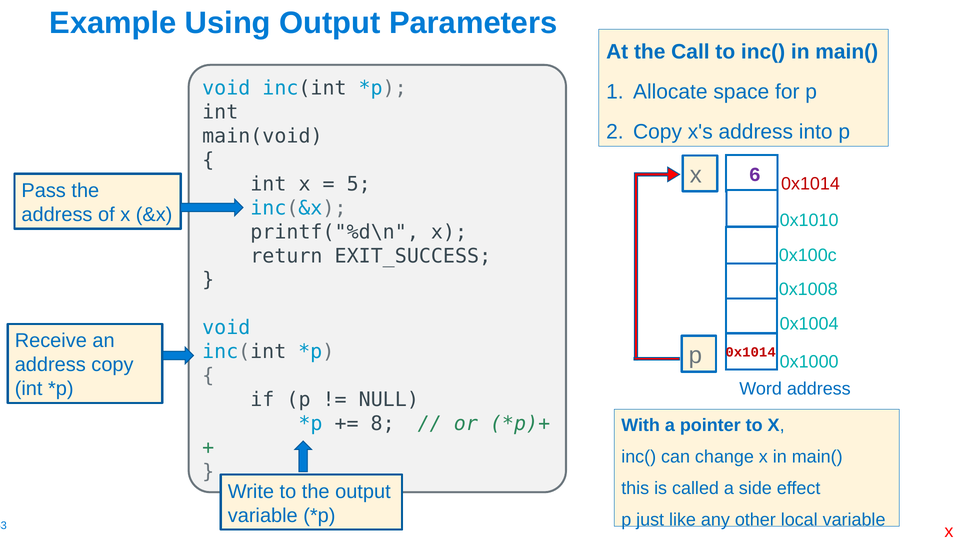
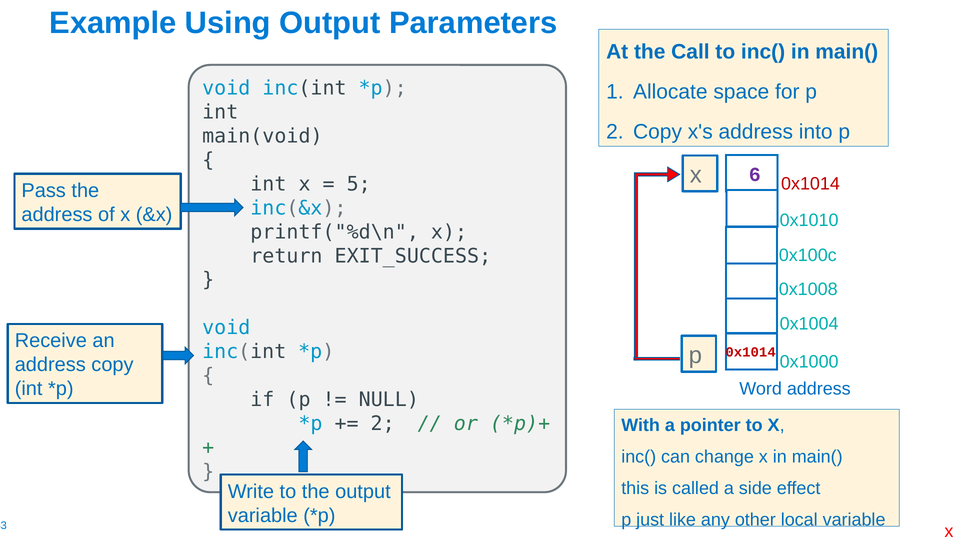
8 at (383, 424): 8 -> 2
